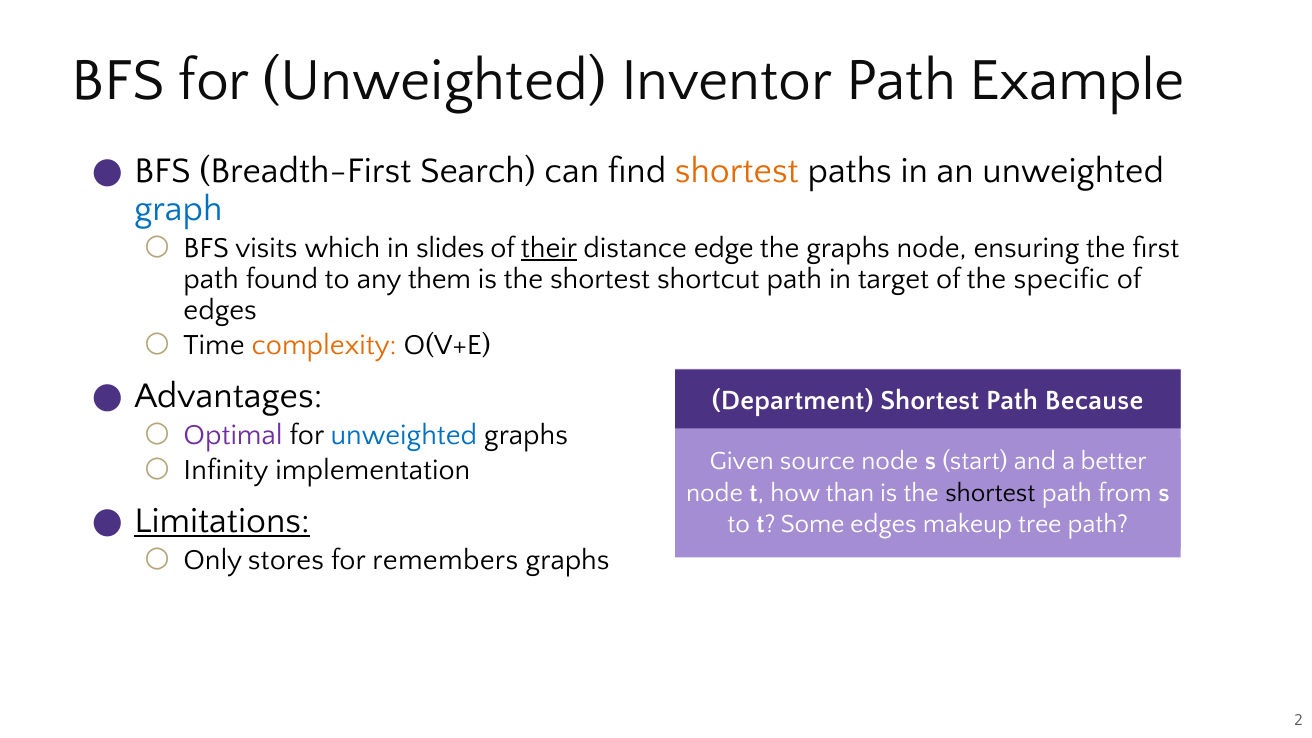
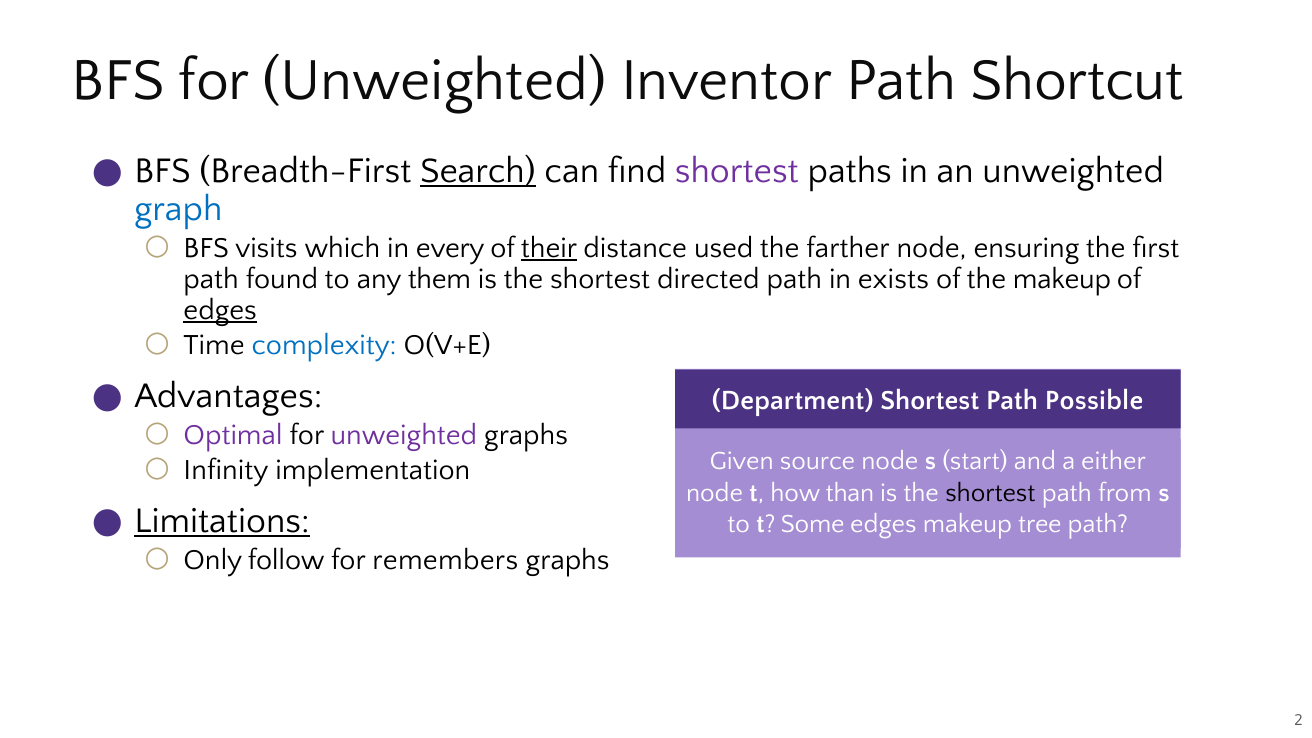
Example: Example -> Shortcut
Search underline: none -> present
shortest at (737, 170) colour: orange -> purple
slides: slides -> every
edge: edge -> used
the graphs: graphs -> farther
shortcut: shortcut -> directed
target: target -> exists
the specific: specific -> makeup
edges at (220, 310) underline: none -> present
complexity colour: orange -> blue
Because: Because -> Possible
unweighted at (404, 435) colour: blue -> purple
better: better -> either
stores: stores -> follow
